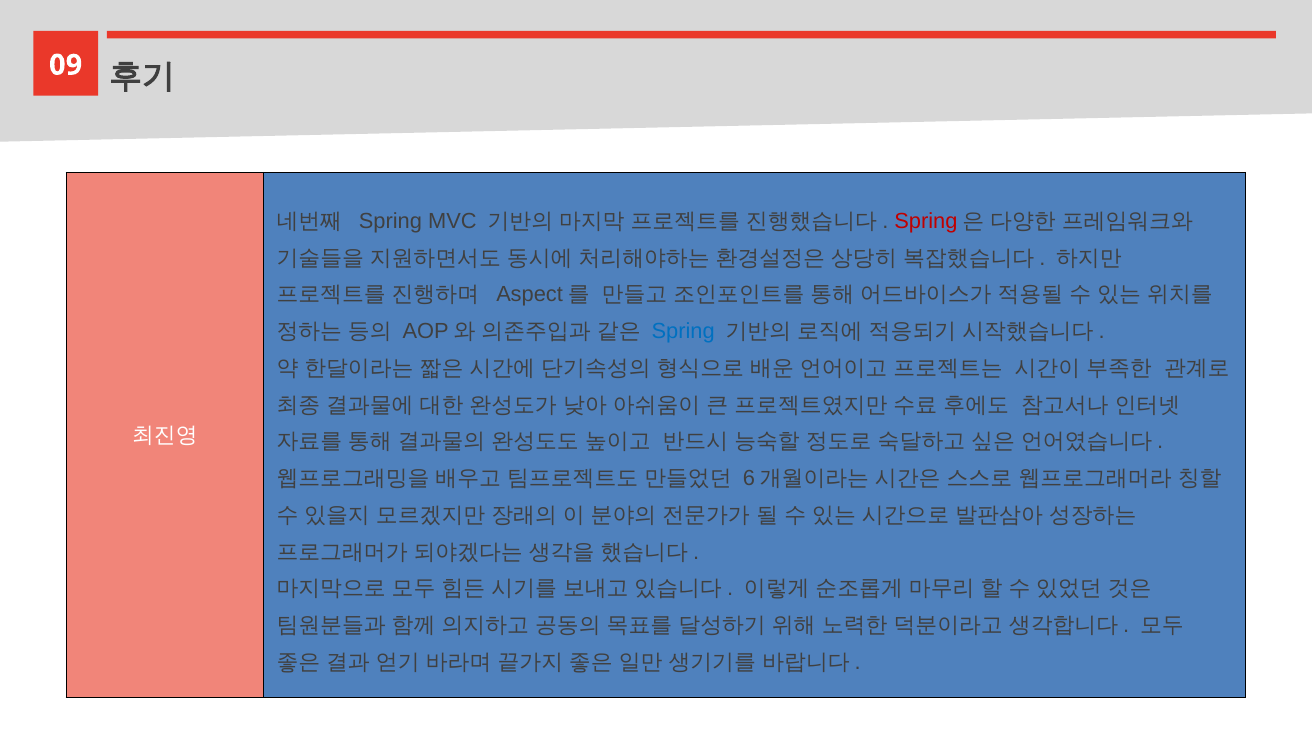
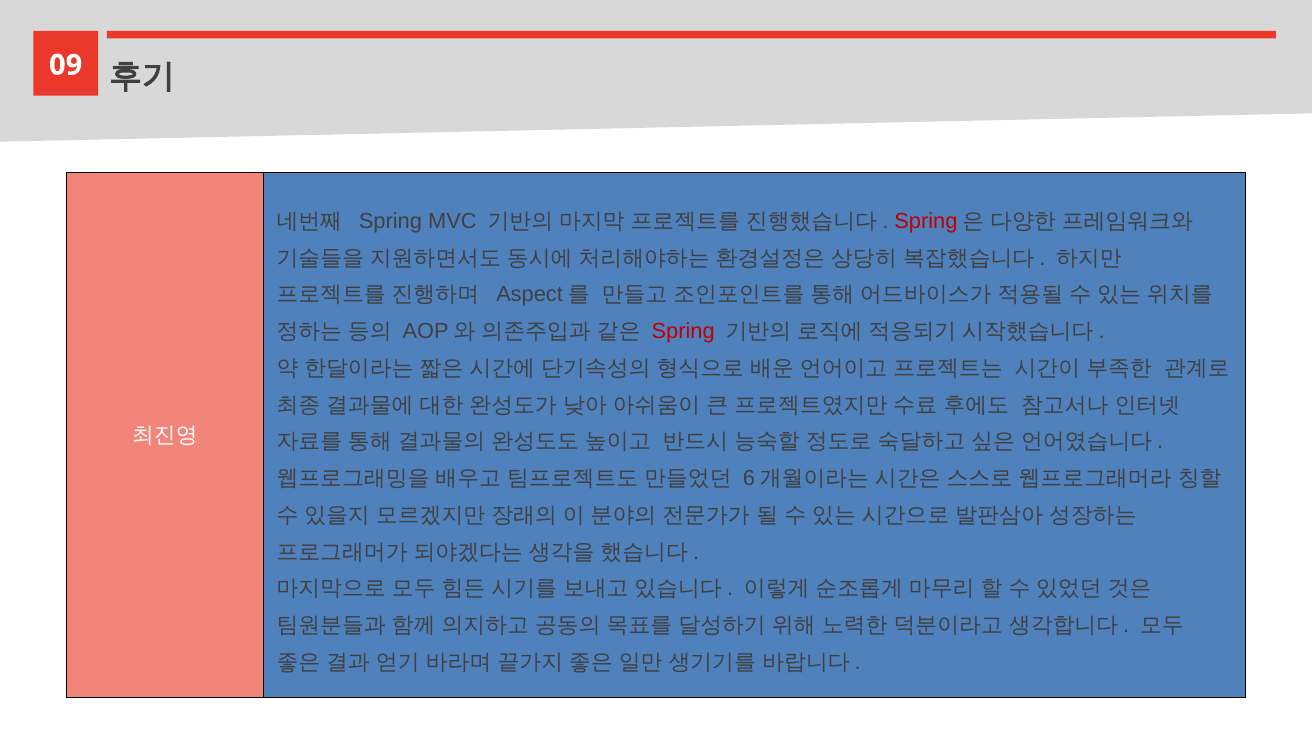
Spring at (683, 331) colour: blue -> red
